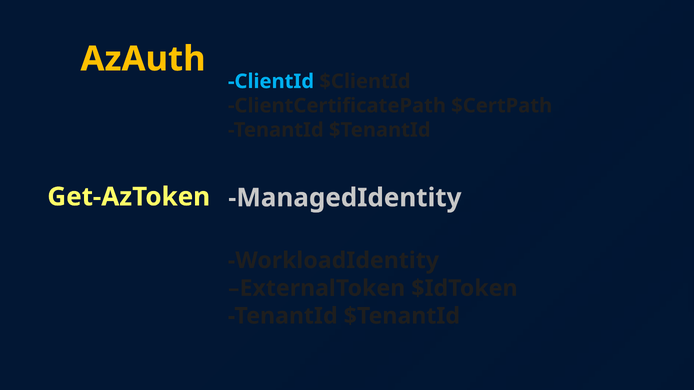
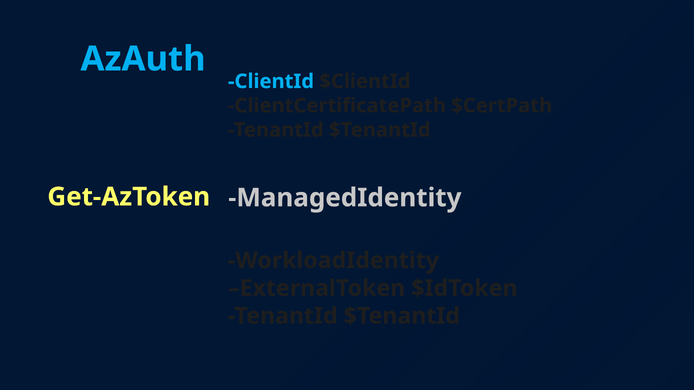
AzAuth colour: yellow -> light blue
